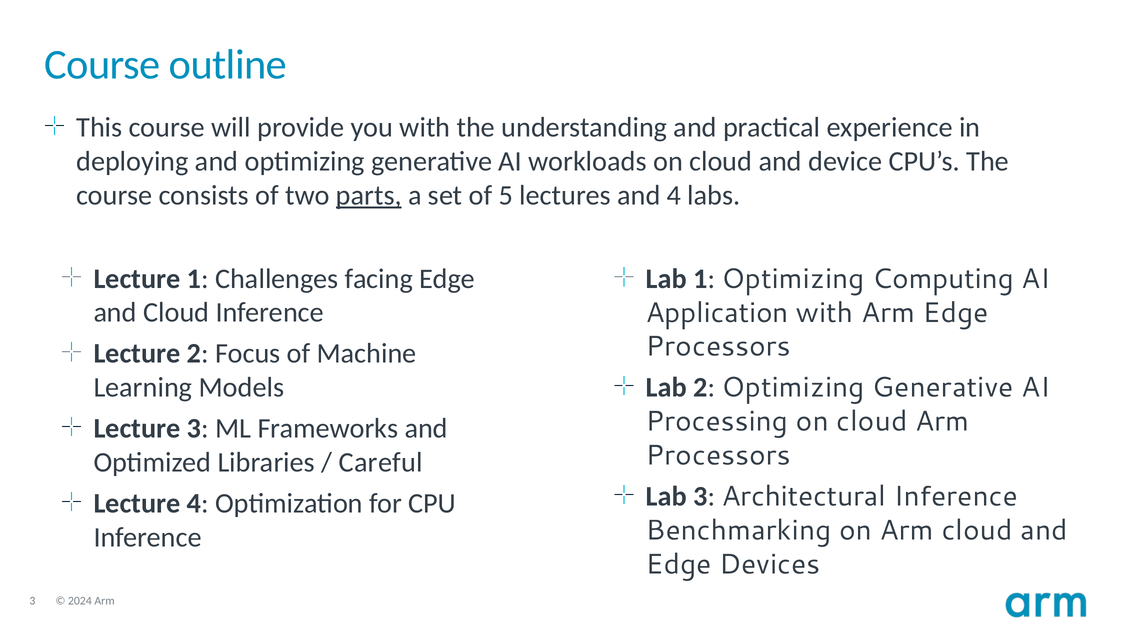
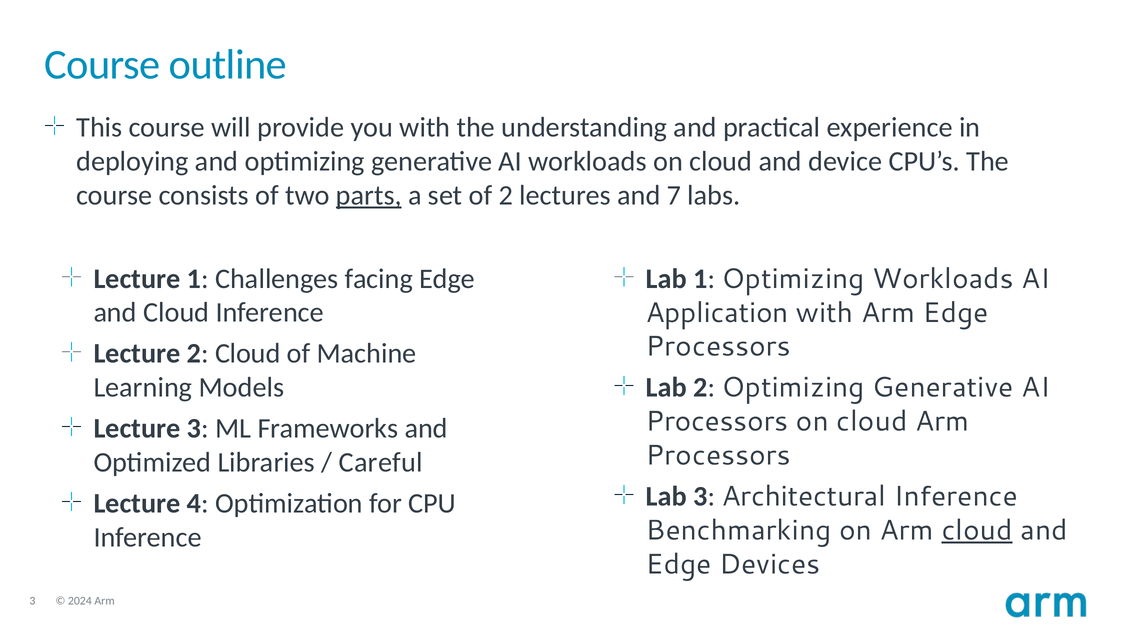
of 5: 5 -> 2
and 4: 4 -> 7
Optimizing Computing: Computing -> Workloads
2 Focus: Focus -> Cloud
Processing at (717, 422): Processing -> Processors
cloud at (977, 531) underline: none -> present
